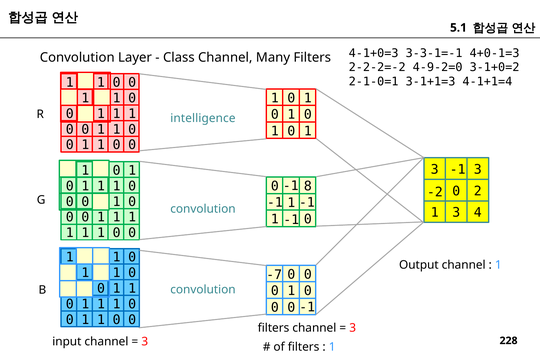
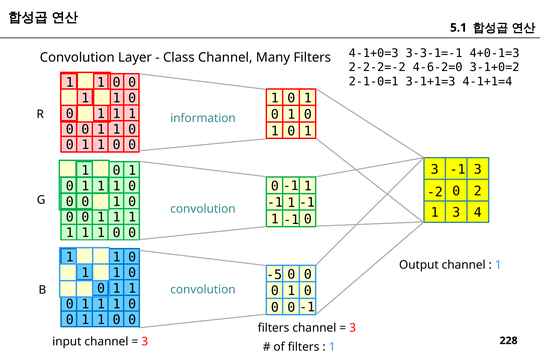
4-9-2=0: 4-9-2=0 -> 4-6-2=0
intelligence: intelligence -> information
8 at (308, 186): 8 -> 1
-7: -7 -> -5
